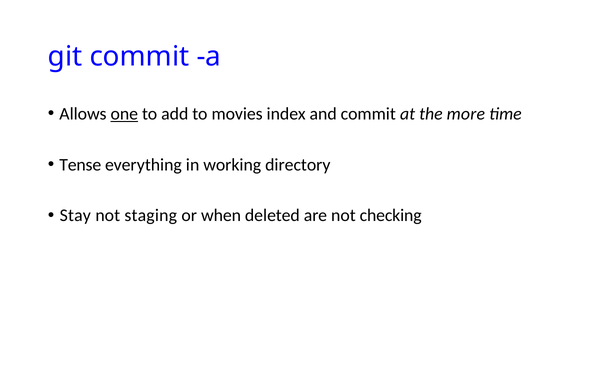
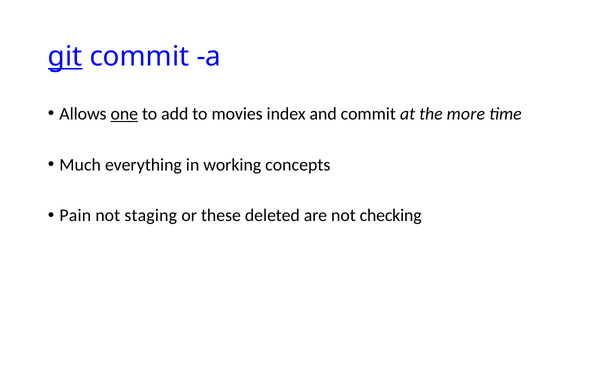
git underline: none -> present
Tense: Tense -> Much
directory: directory -> concepts
Stay: Stay -> Pain
when: when -> these
